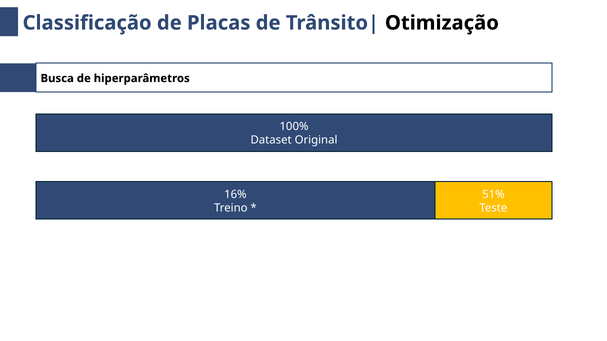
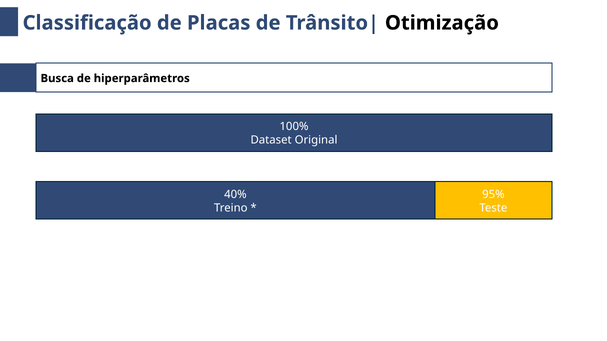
16%: 16% -> 40%
51%: 51% -> 95%
